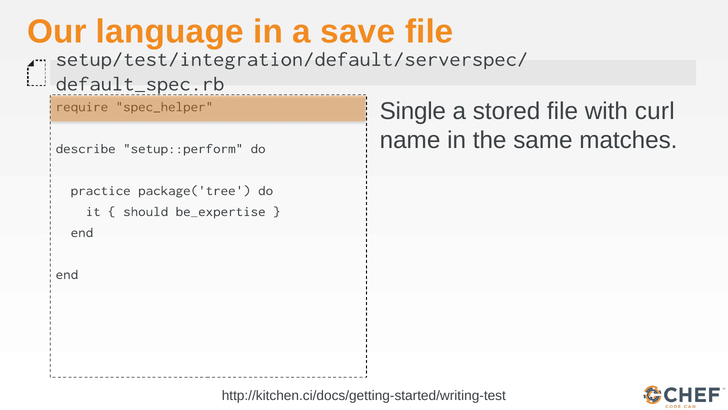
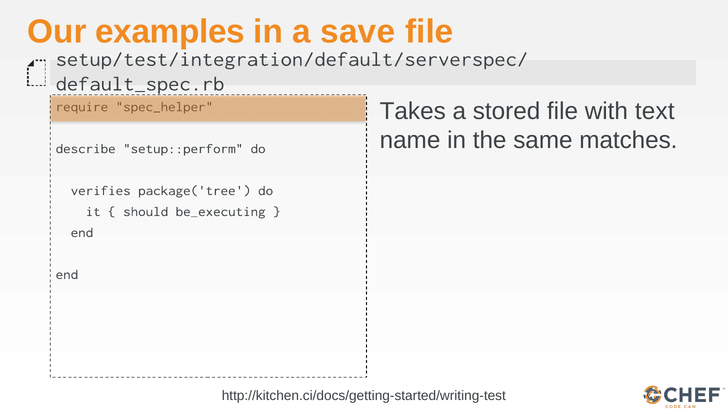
language: language -> examples
Single: Single -> Takes
curl: curl -> text
practice: practice -> verifies
be_expertise: be_expertise -> be_executing
